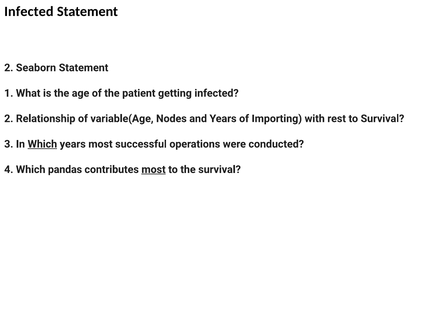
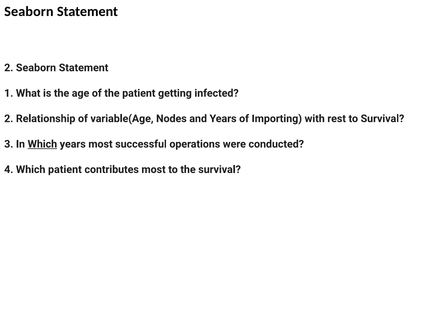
Infected at (29, 12): Infected -> Seaborn
Which pandas: pandas -> patient
most at (154, 169) underline: present -> none
